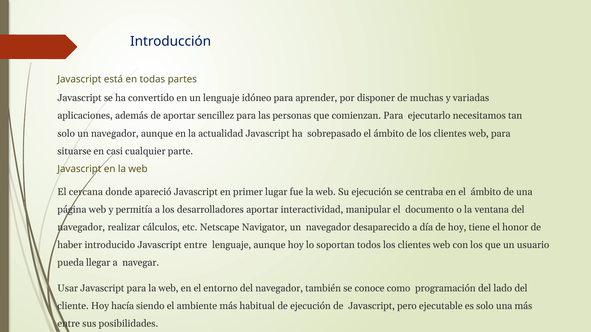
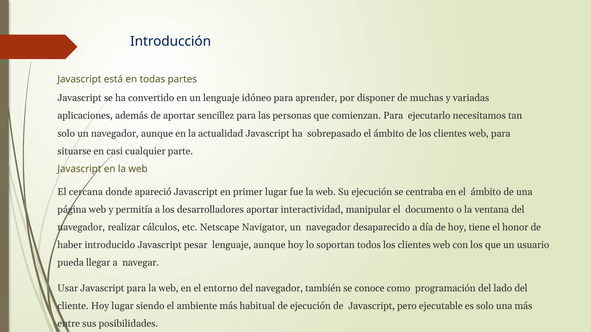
Javascript entre: entre -> pesar
Hoy hacía: hacía -> lugar
